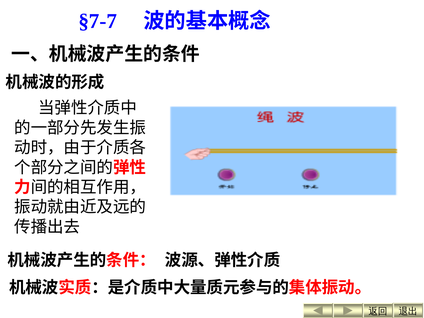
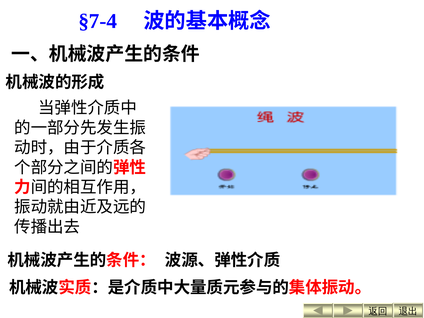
§7-7: §7-7 -> §7-4
